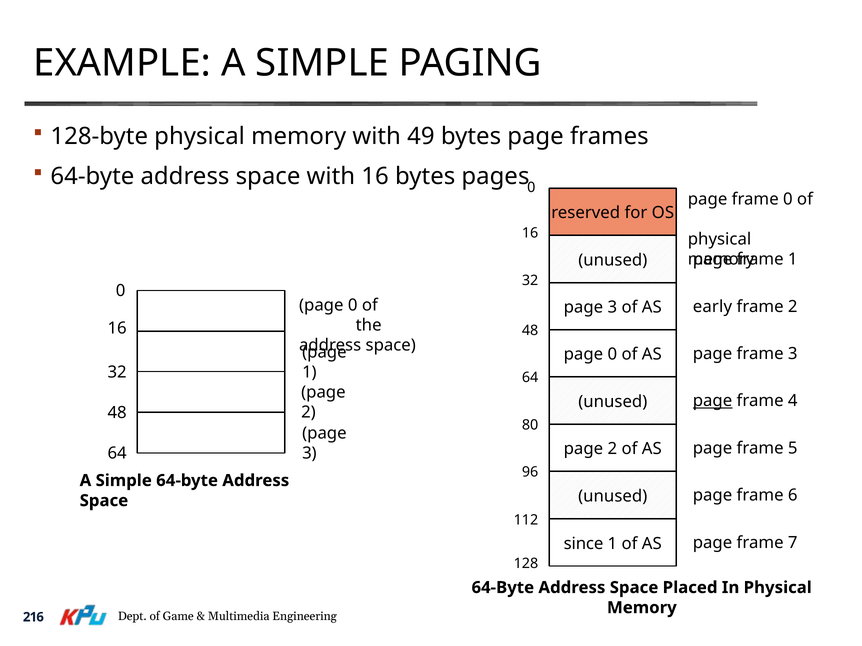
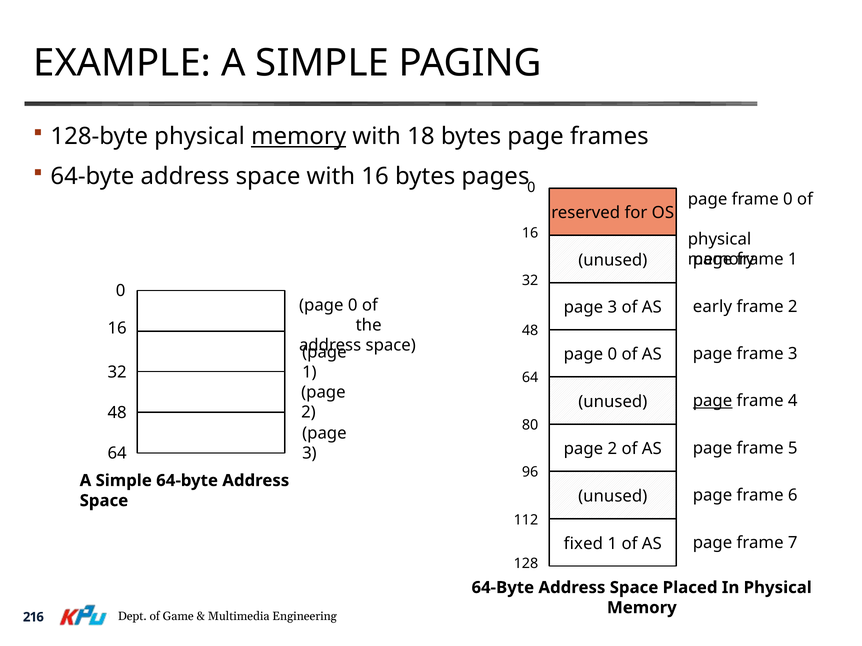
memory at (299, 136) underline: none -> present
49: 49 -> 18
since: since -> fixed
